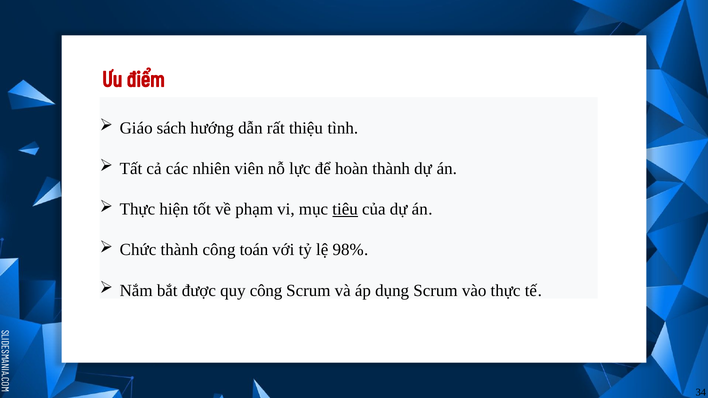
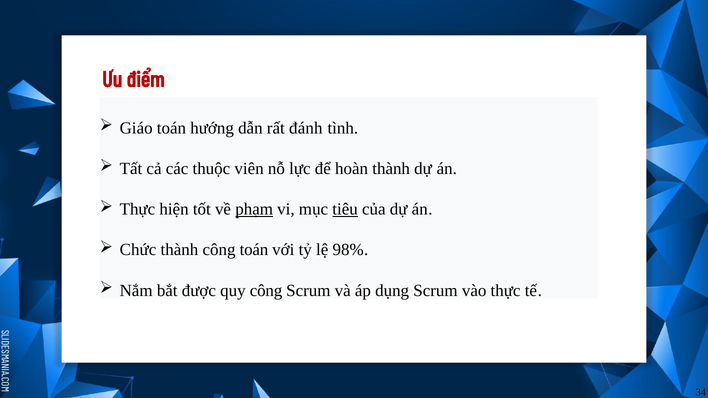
Giáo sách: sách -> toán
thiệu: thiệu -> đánh
nhiên: nhiên -> thuộc
phạm underline: none -> present
